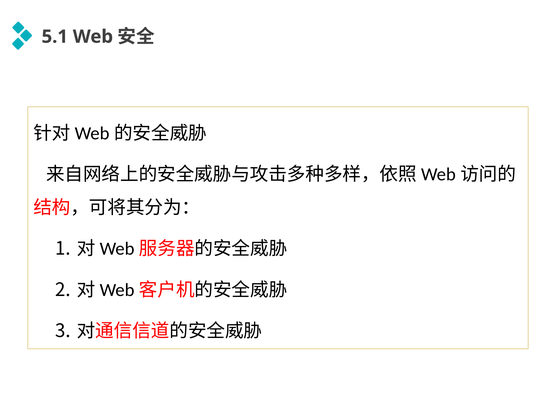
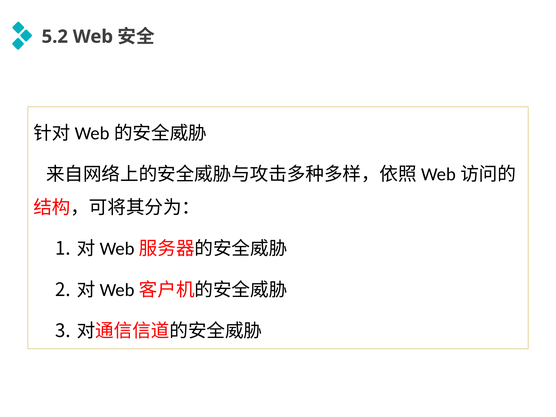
5.1: 5.1 -> 5.2
